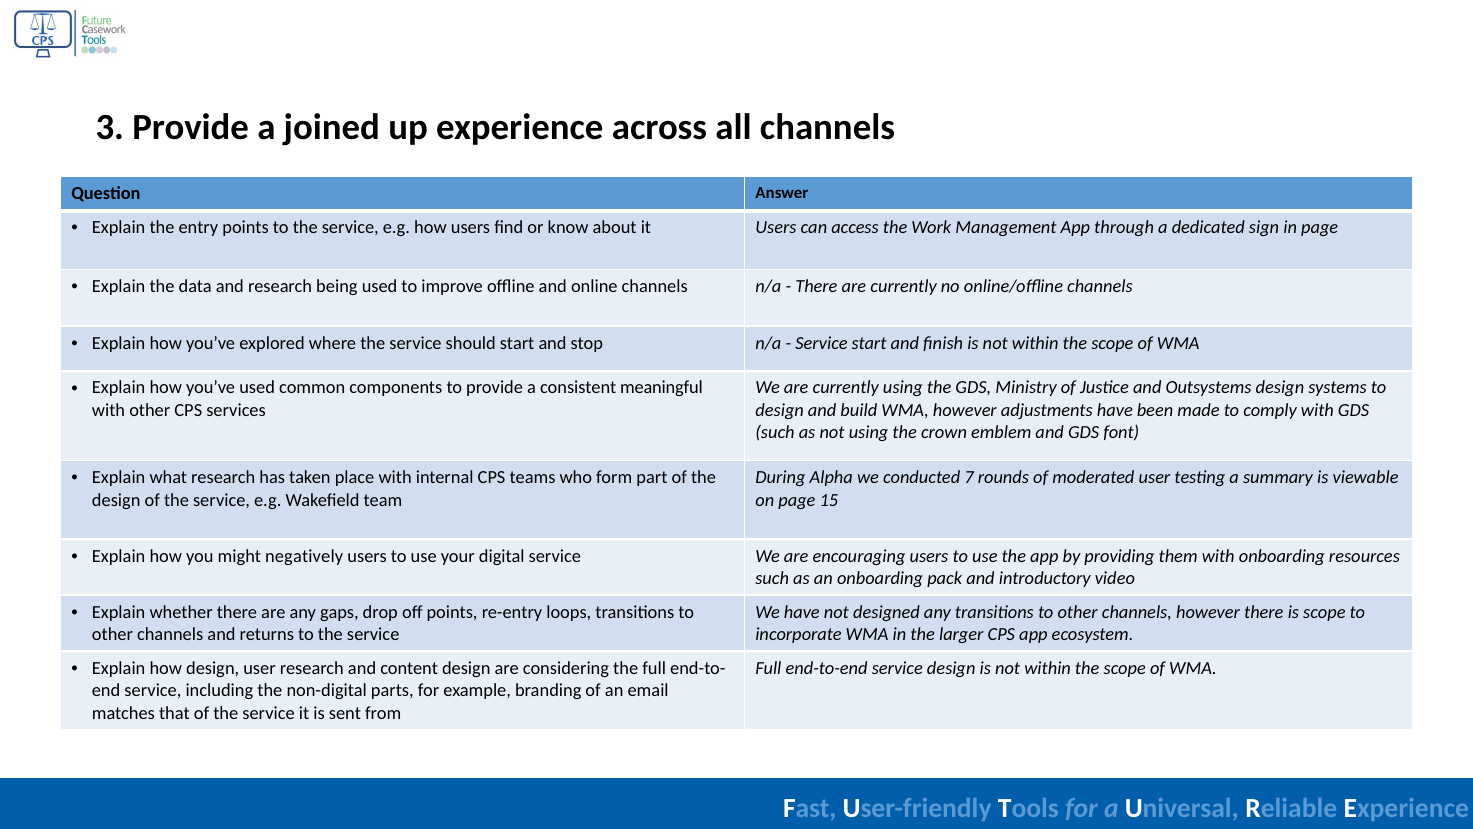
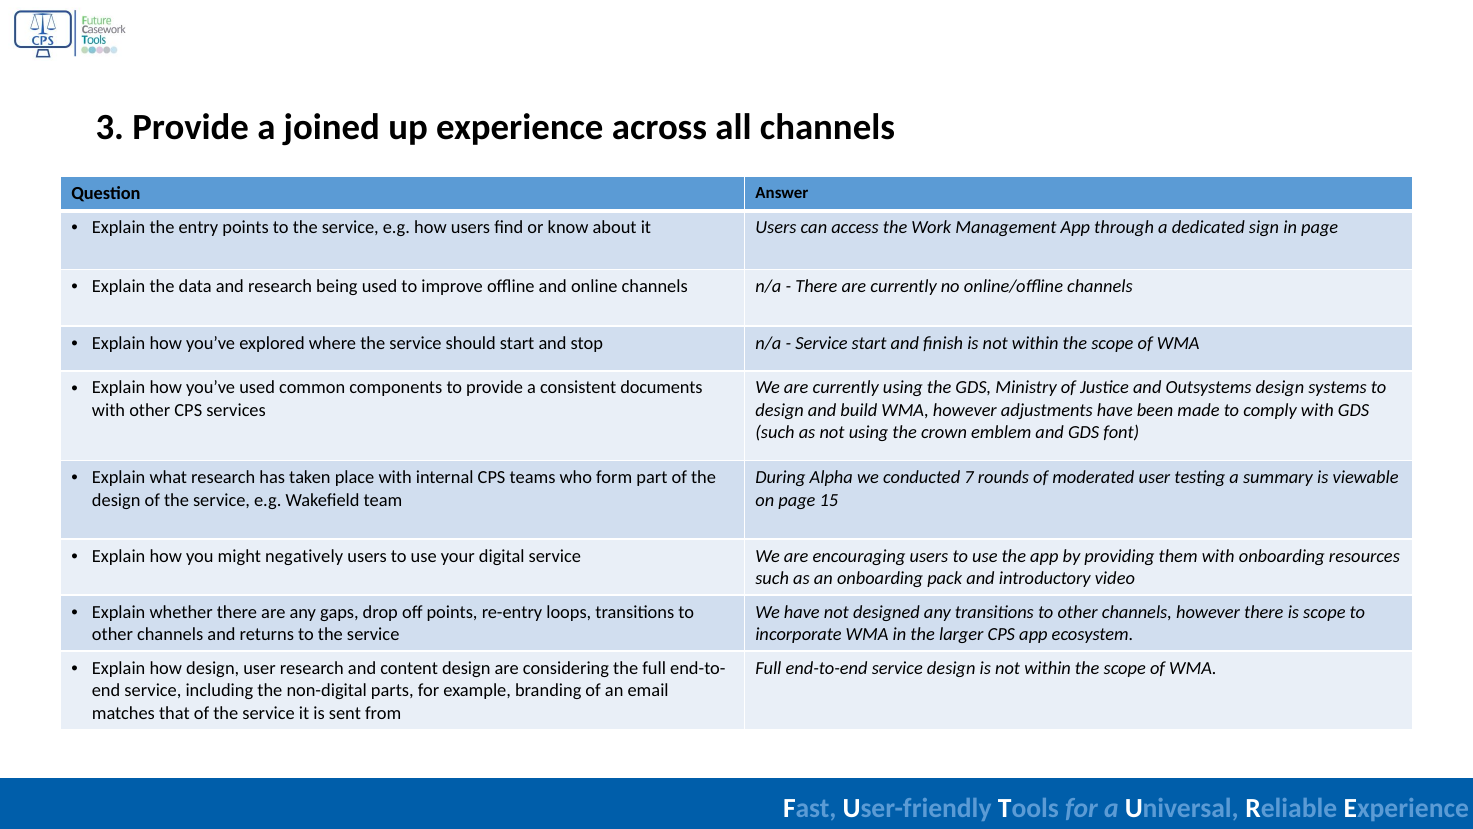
meaningful: meaningful -> documents
